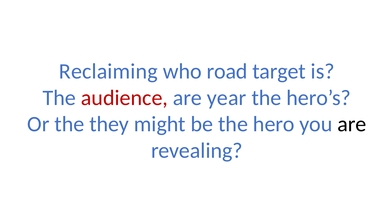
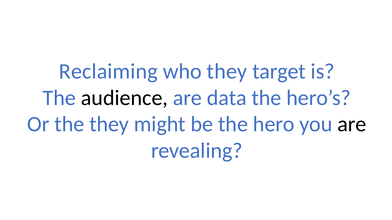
who road: road -> they
audience colour: red -> black
year: year -> data
